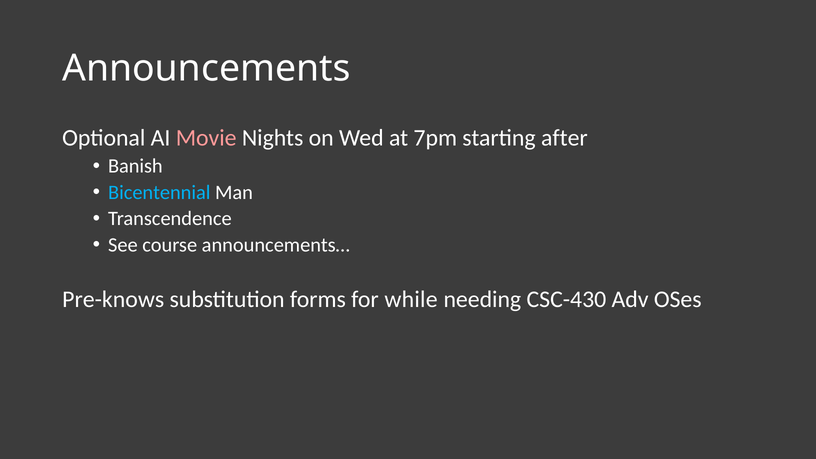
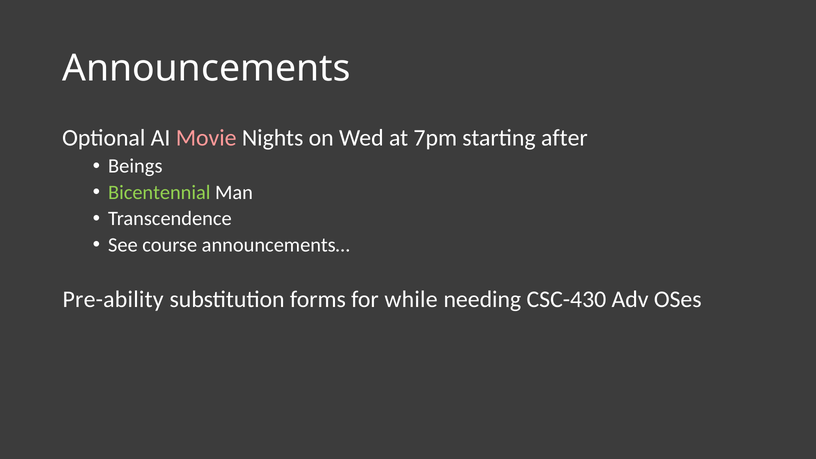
Banish: Banish -> Beings
Bicentennial colour: light blue -> light green
Pre-knows: Pre-knows -> Pre-ability
